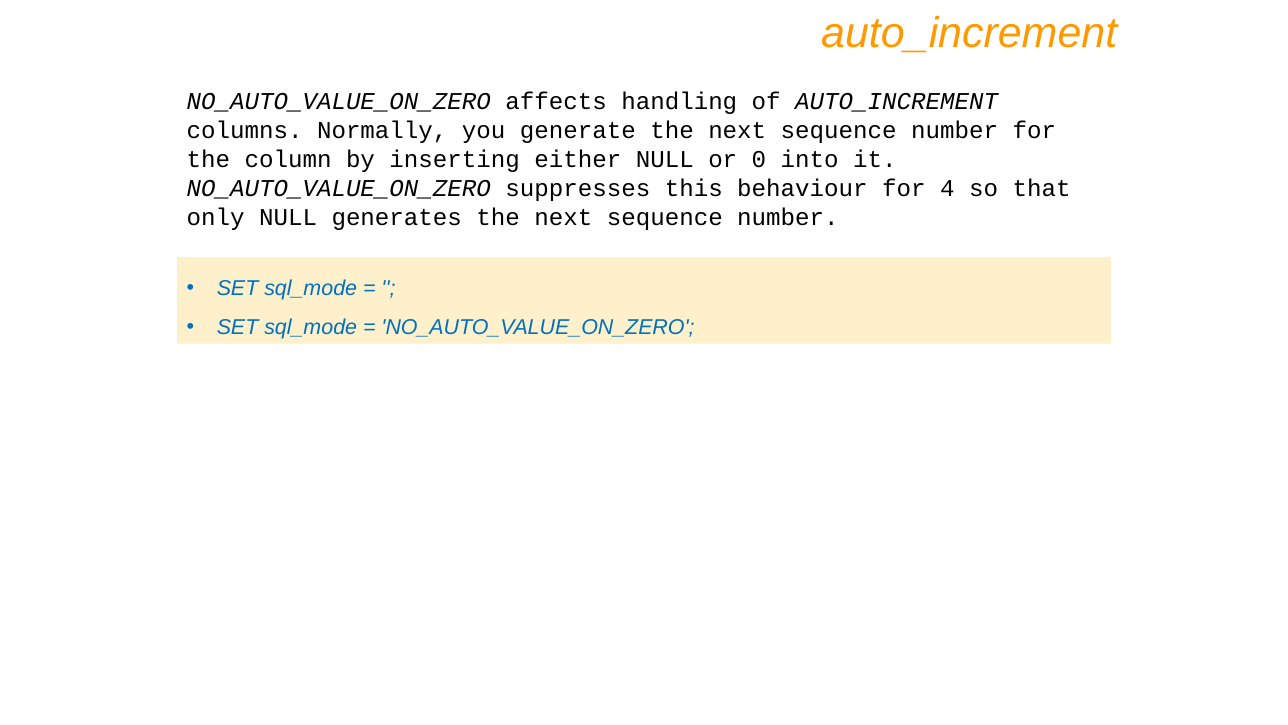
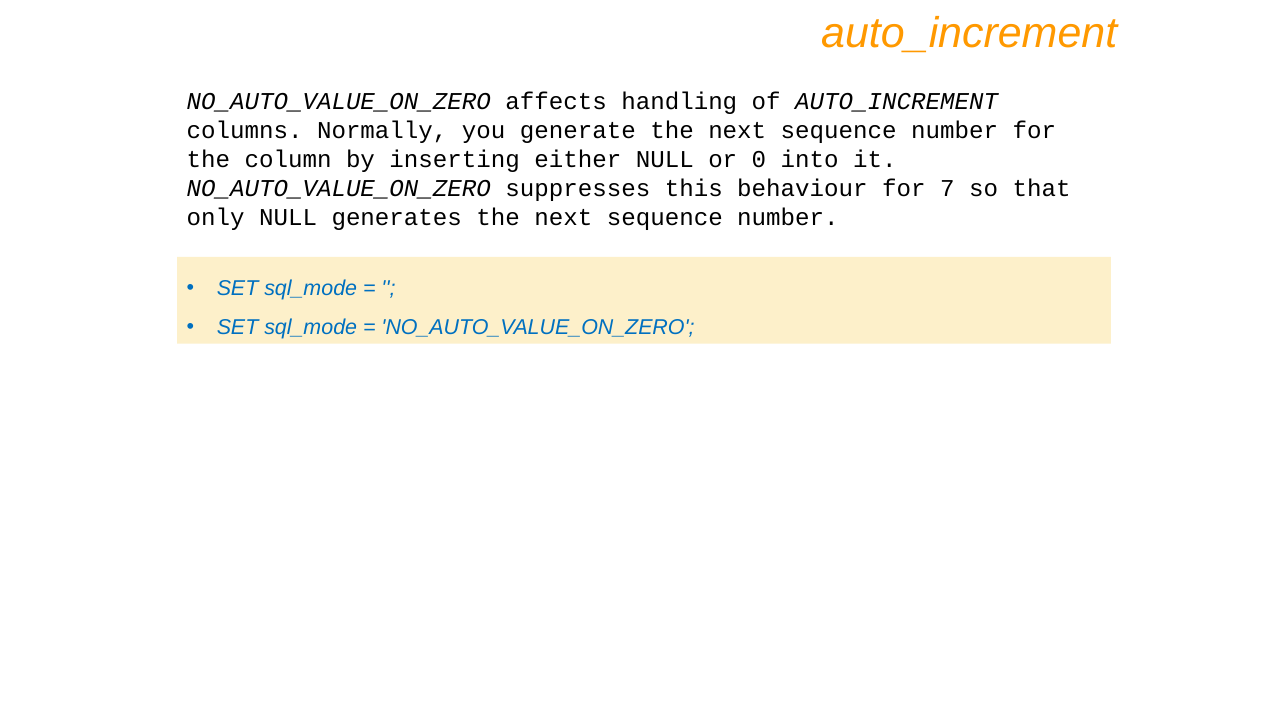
4: 4 -> 7
